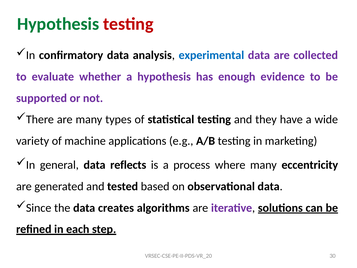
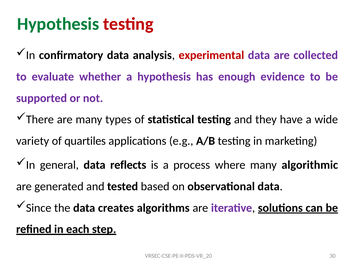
experimental colour: blue -> red
machine: machine -> quartiles
eccentricity: eccentricity -> algorithmic
